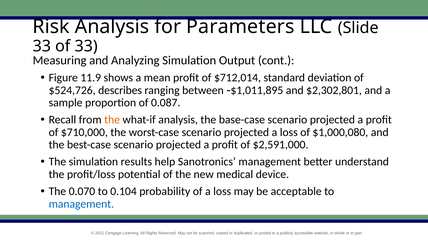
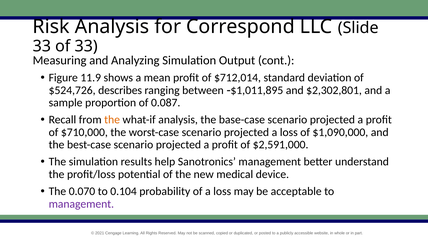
Parameters: Parameters -> Correspond
$1,000,080: $1,000,080 -> $1,090,000
management at (81, 204) colour: blue -> purple
